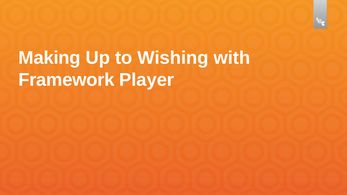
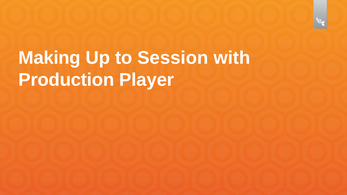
Wishing: Wishing -> Session
Framework: Framework -> Production
